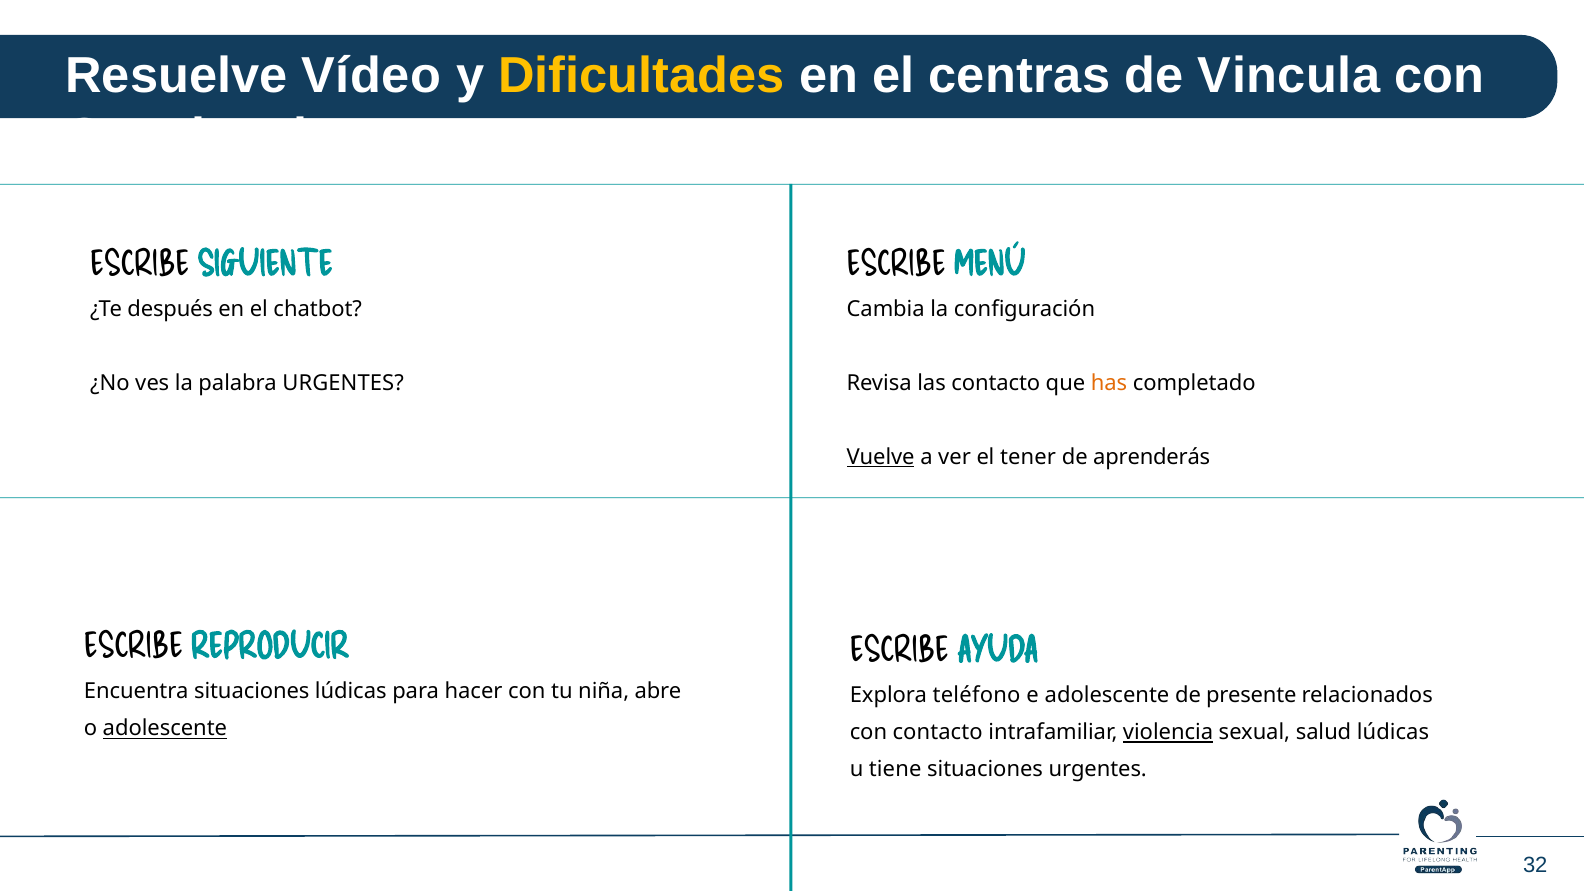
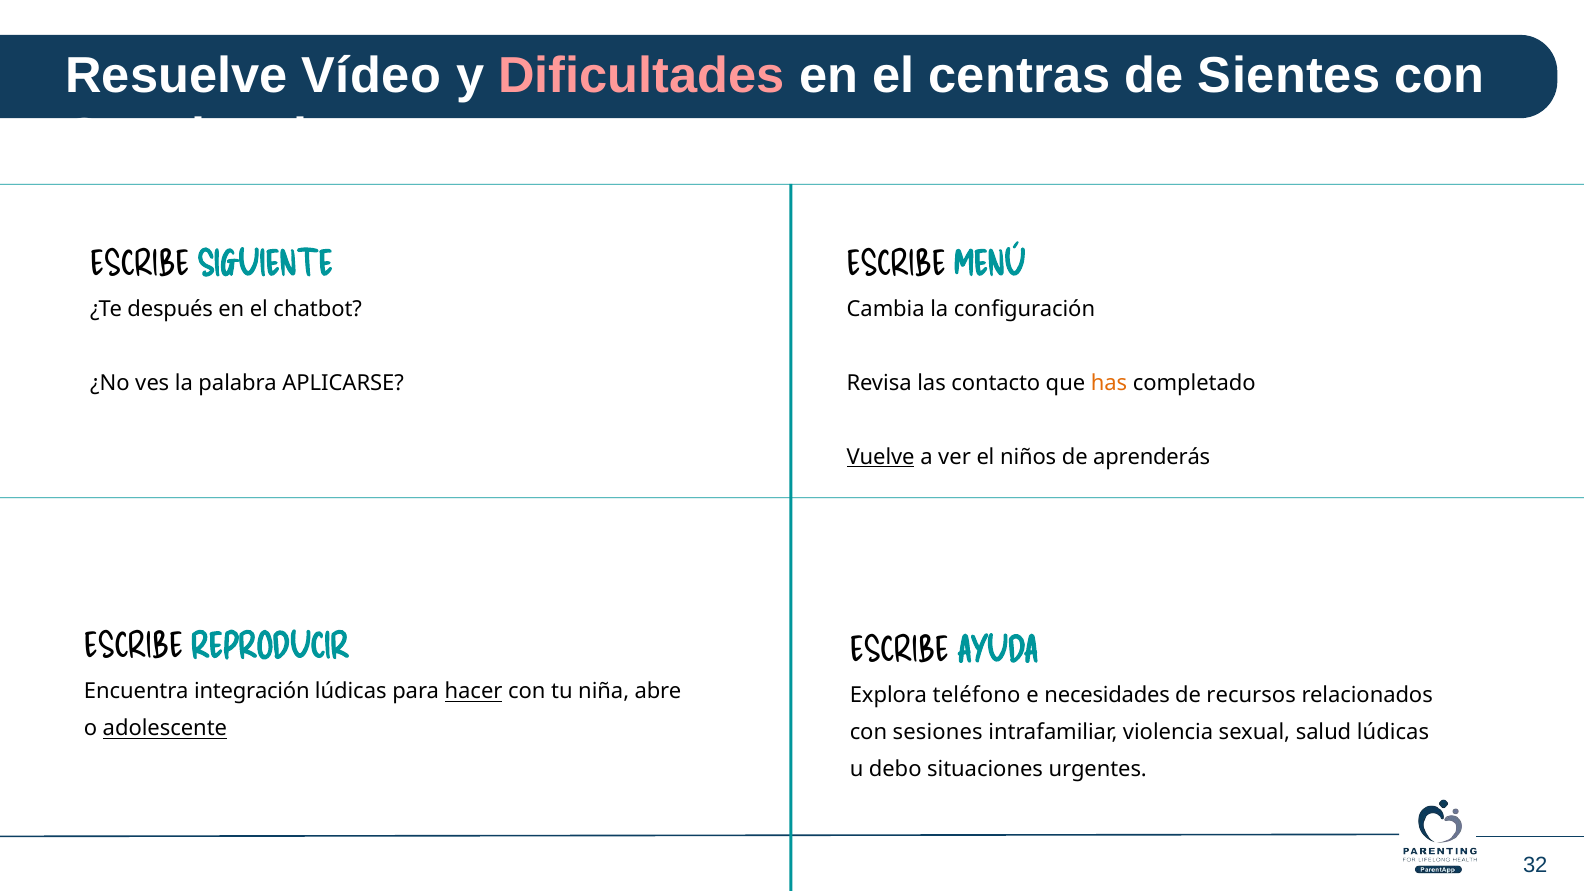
Dificultades colour: yellow -> pink
Vincula: Vincula -> Sientes
palabra URGENTES: URGENTES -> APLICARSE
tener: tener -> niños
Encuentra situaciones: situaciones -> integración
hacer underline: none -> present
e adolescente: adolescente -> necesidades
presente: presente -> recursos
con contacto: contacto -> sesiones
violencia underline: present -> none
tiene: tiene -> debo
